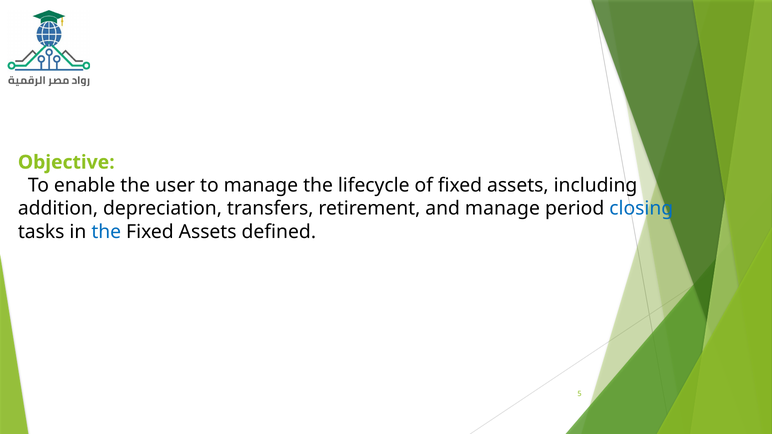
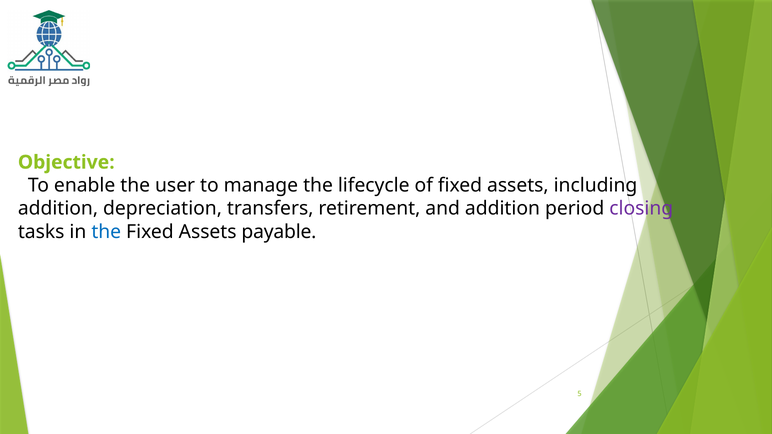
and manage: manage -> addition
closing colour: blue -> purple
defined: defined -> payable
